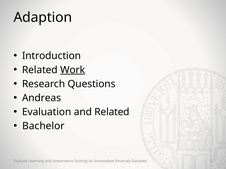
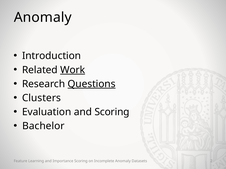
Adaption at (43, 17): Adaption -> Anomaly
Questions underline: none -> present
Andreas: Andreas -> Clusters
and Related: Related -> Scoring
